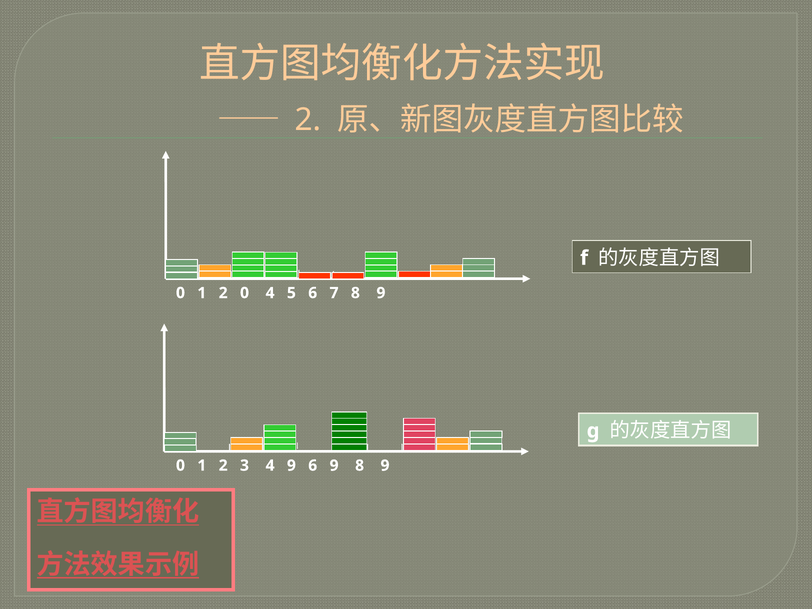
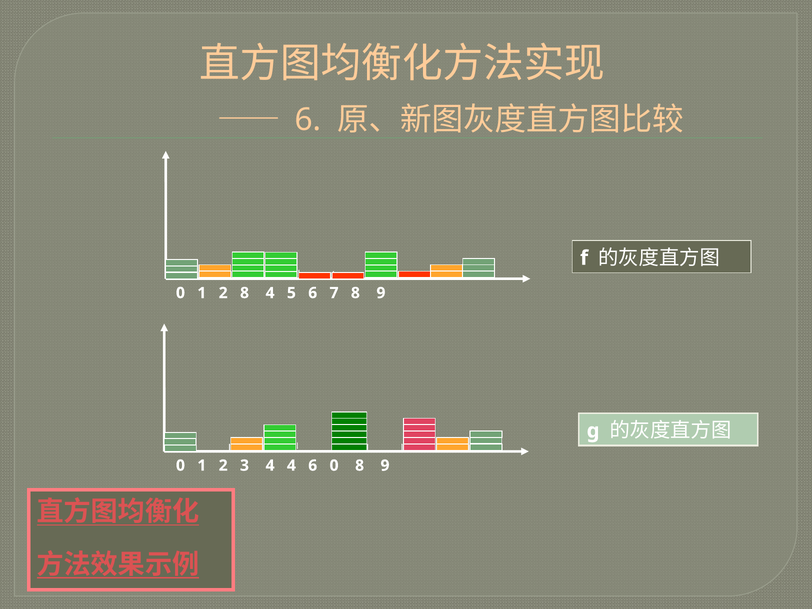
2 at (308, 120): 2 -> 6
2 0: 0 -> 8
4 9: 9 -> 4
6 9: 9 -> 0
